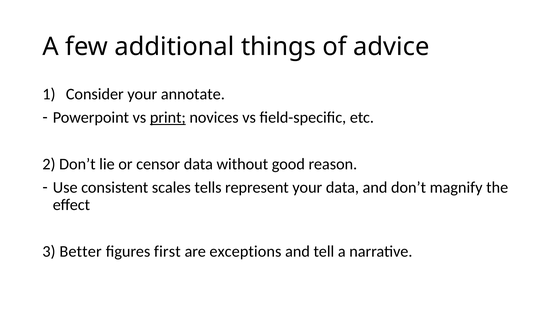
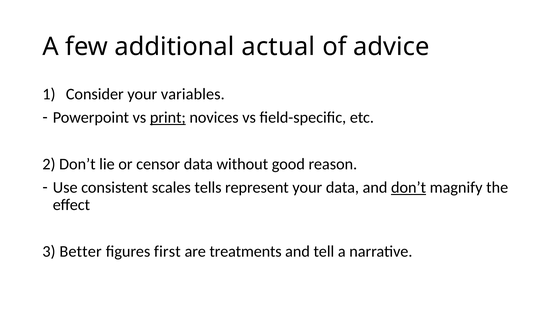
things: things -> actual
annotate: annotate -> variables
don’t at (409, 187) underline: none -> present
exceptions: exceptions -> treatments
